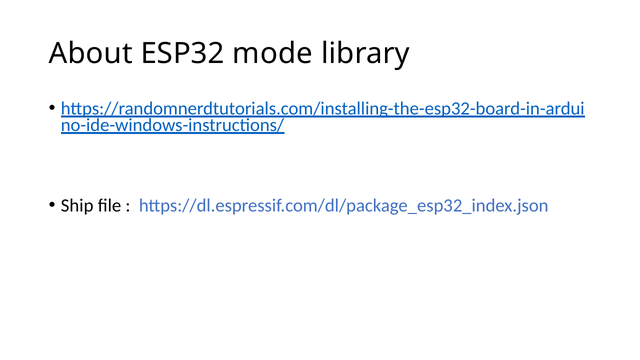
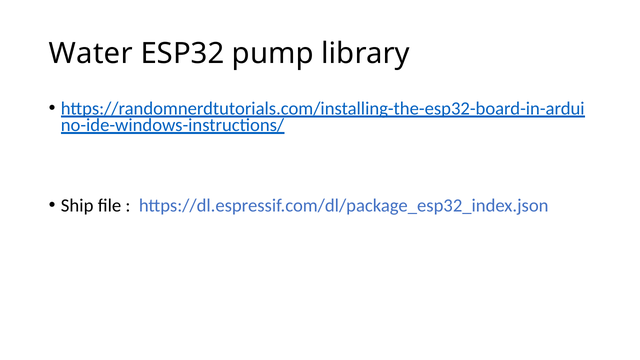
About: About -> Water
mode: mode -> pump
